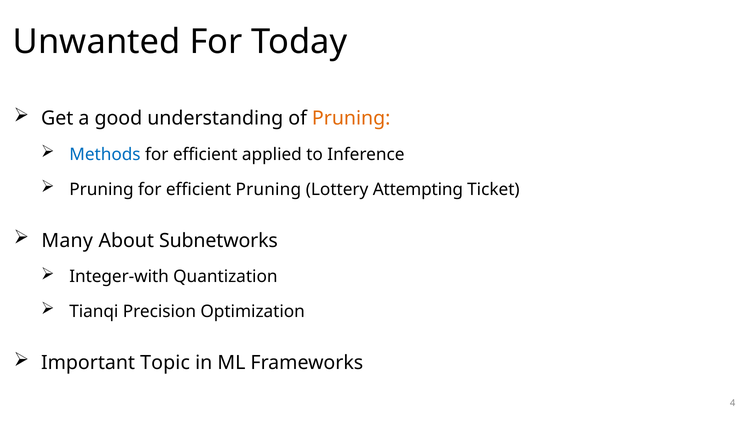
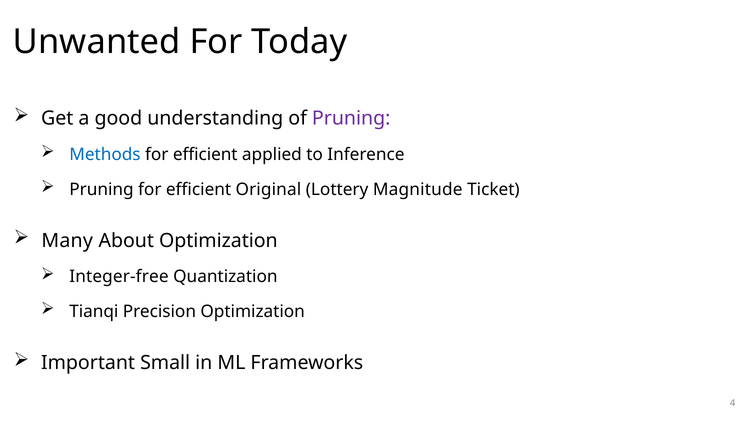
Pruning at (351, 118) colour: orange -> purple
efficient Pruning: Pruning -> Original
Attempting: Attempting -> Magnitude
About Subnetworks: Subnetworks -> Optimization
Integer-with: Integer-with -> Integer-free
Topic: Topic -> Small
